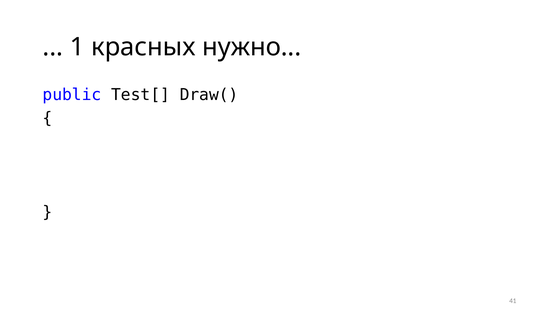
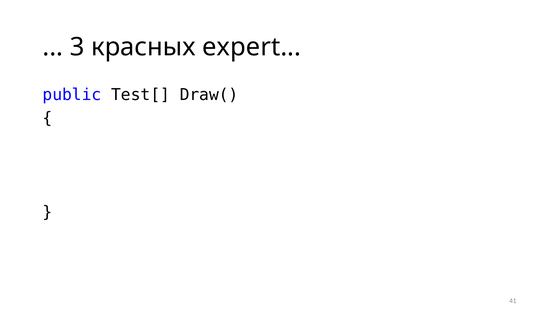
1: 1 -> 3
нужно: нужно -> expert
